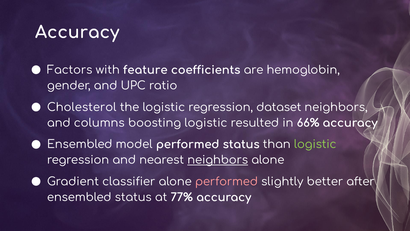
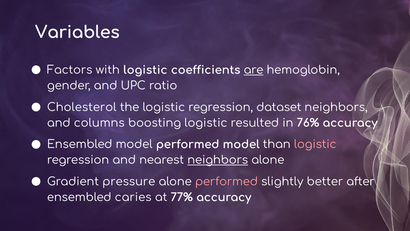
Accuracy at (77, 32): Accuracy -> Variables
with feature: feature -> logistic
are underline: none -> present
66%: 66% -> 76%
performed status: status -> model
logistic at (315, 144) colour: light green -> pink
classifier: classifier -> pressure
ensembled status: status -> caries
